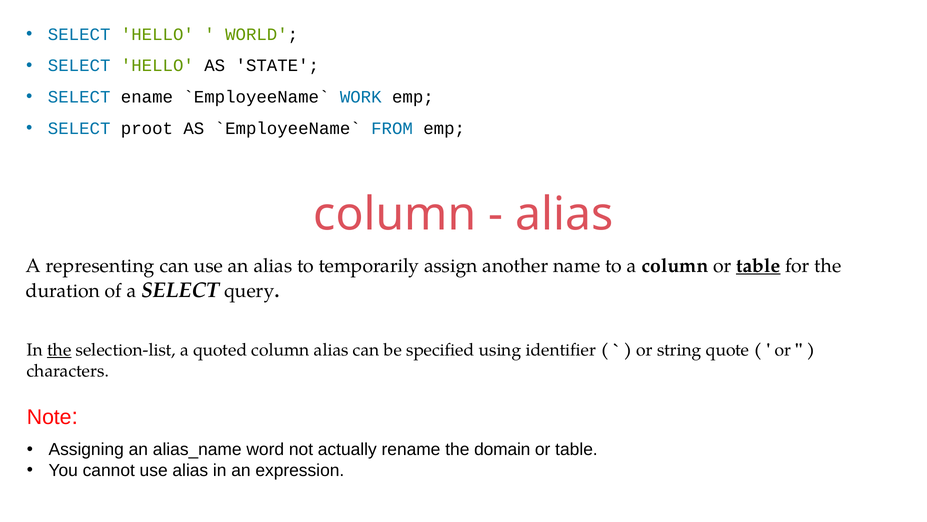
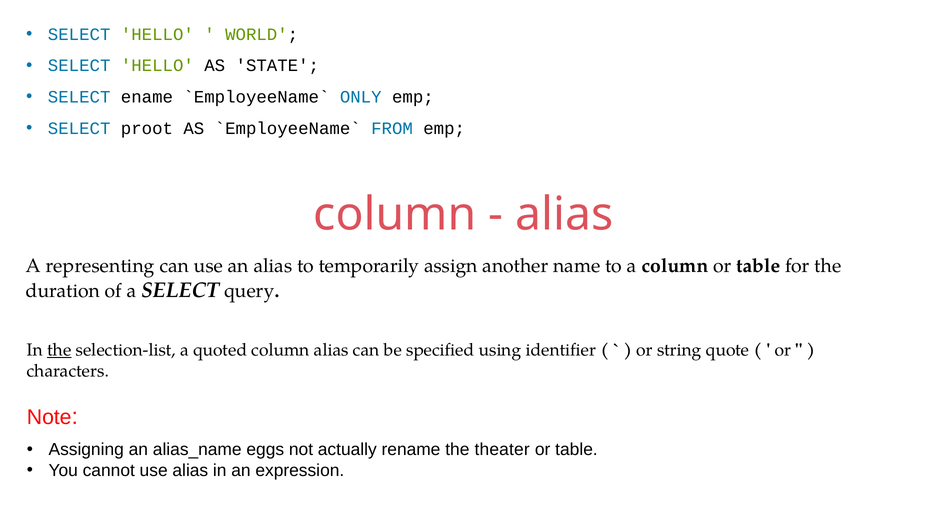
WORK: WORK -> ONLY
table at (758, 265) underline: present -> none
word: word -> eggs
domain: domain -> theater
